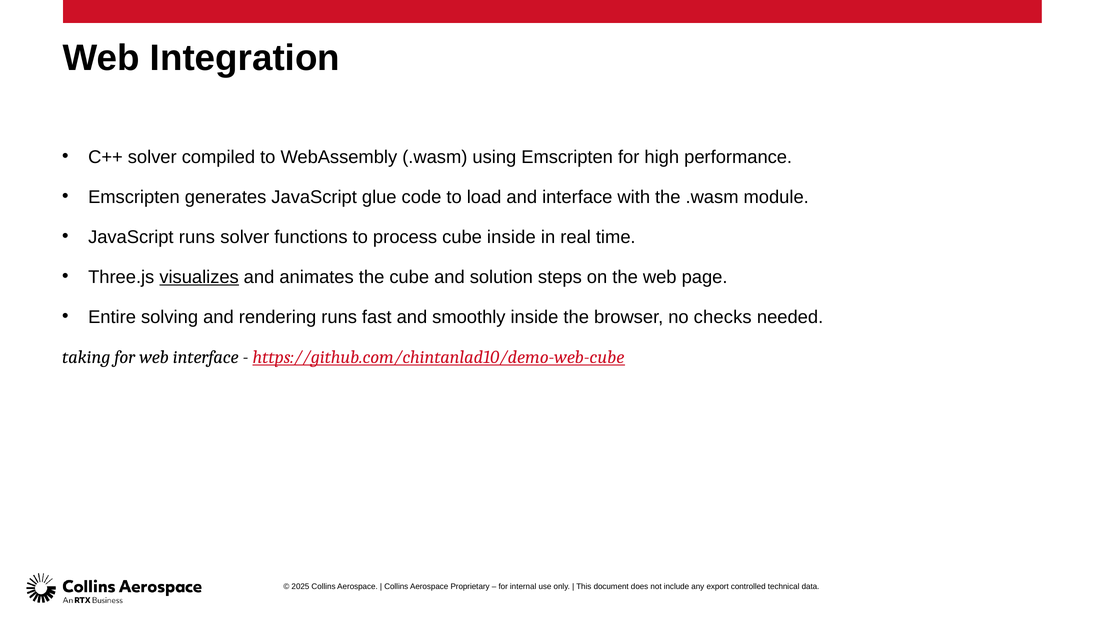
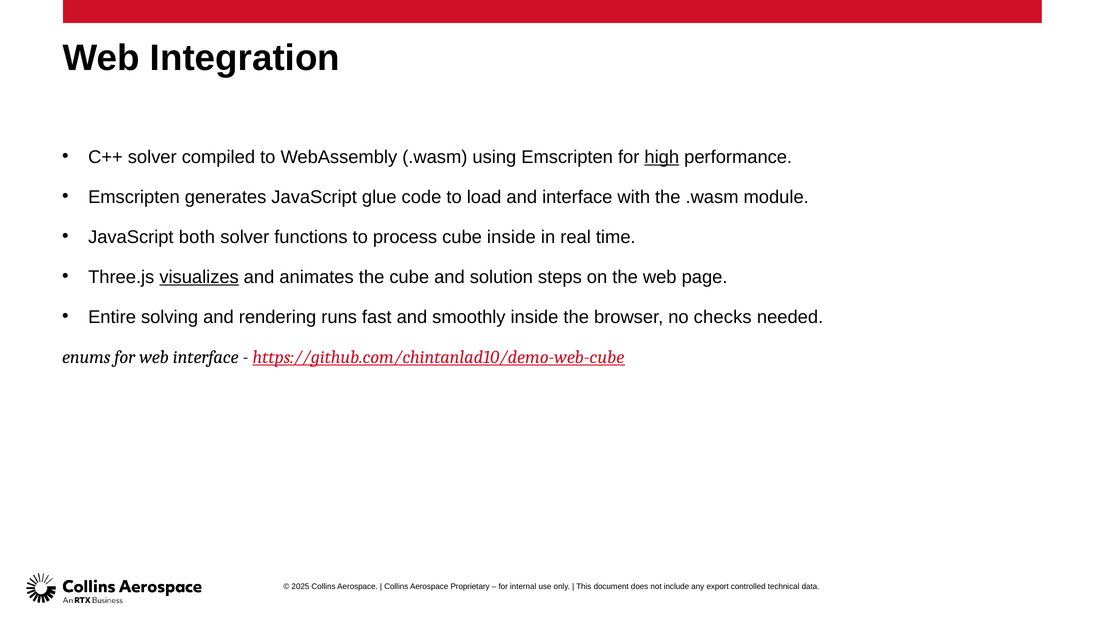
high underline: none -> present
JavaScript runs: runs -> both
taking: taking -> enums
